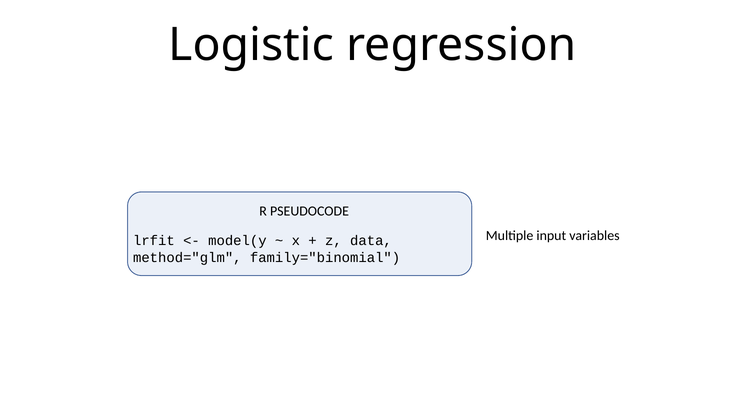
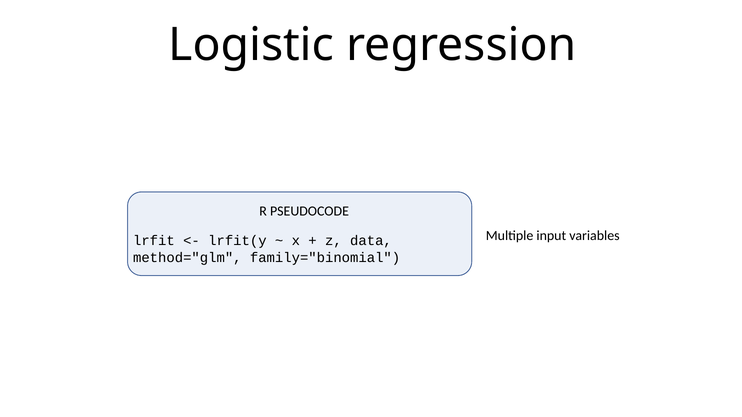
model(y: model(y -> lrfit(y
